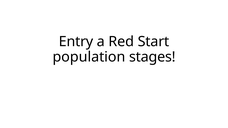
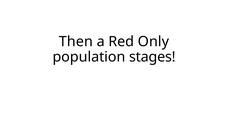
Entry: Entry -> Then
Start: Start -> Only
